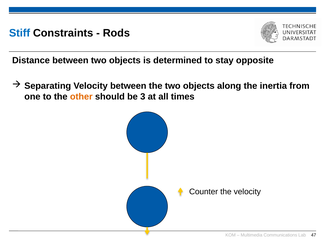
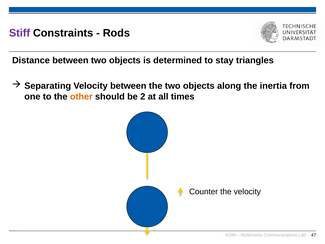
Stiff colour: blue -> purple
opposite: opposite -> triangles
3: 3 -> 2
